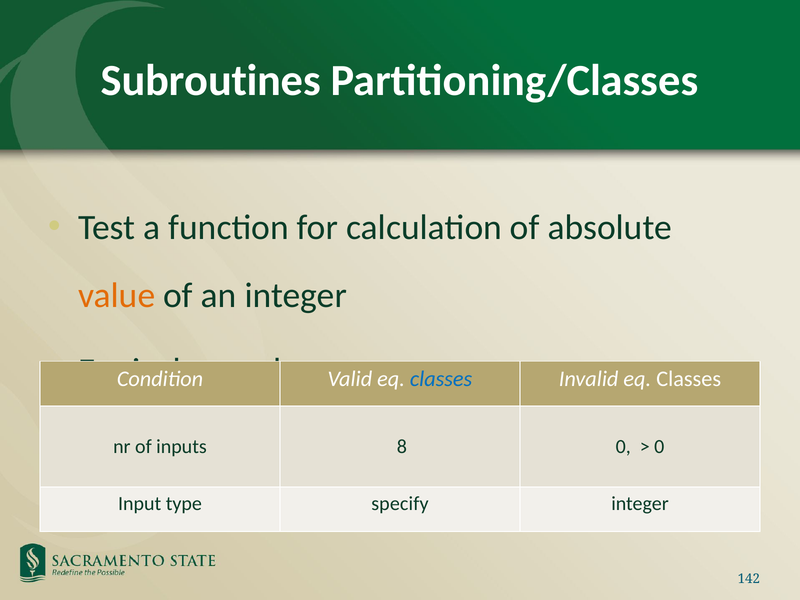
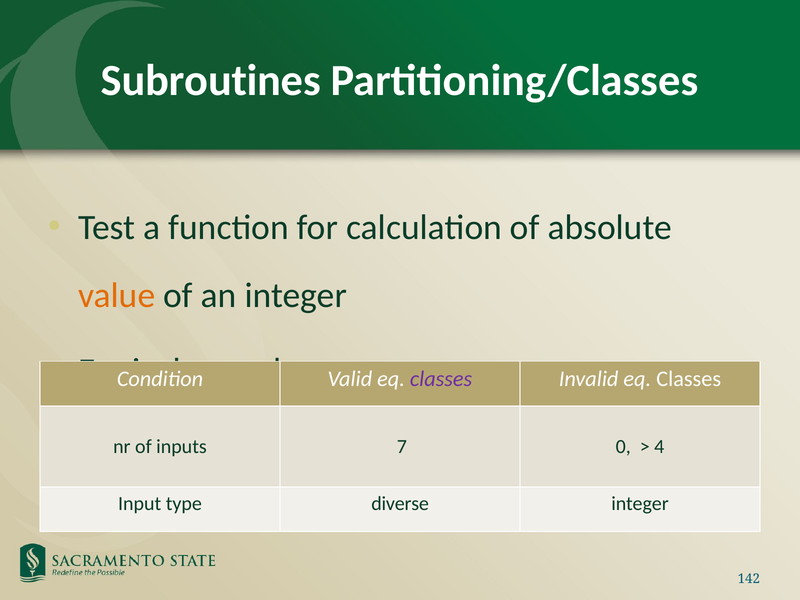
classes at (441, 379) colour: blue -> purple
8: 8 -> 7
0 at (659, 447): 0 -> 4
specify: specify -> diverse
